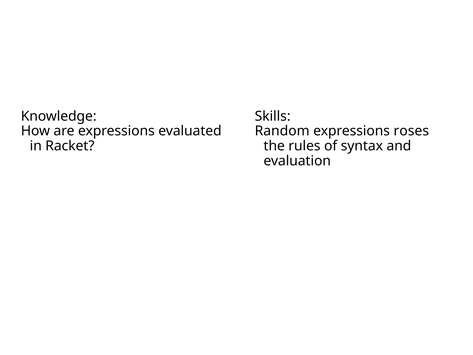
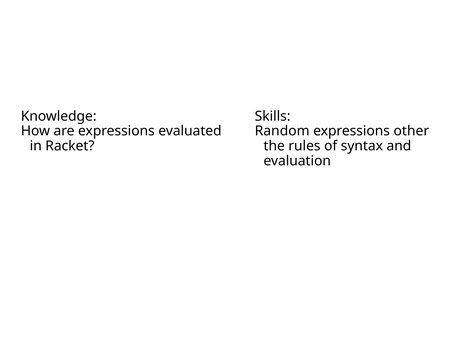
roses: roses -> other
